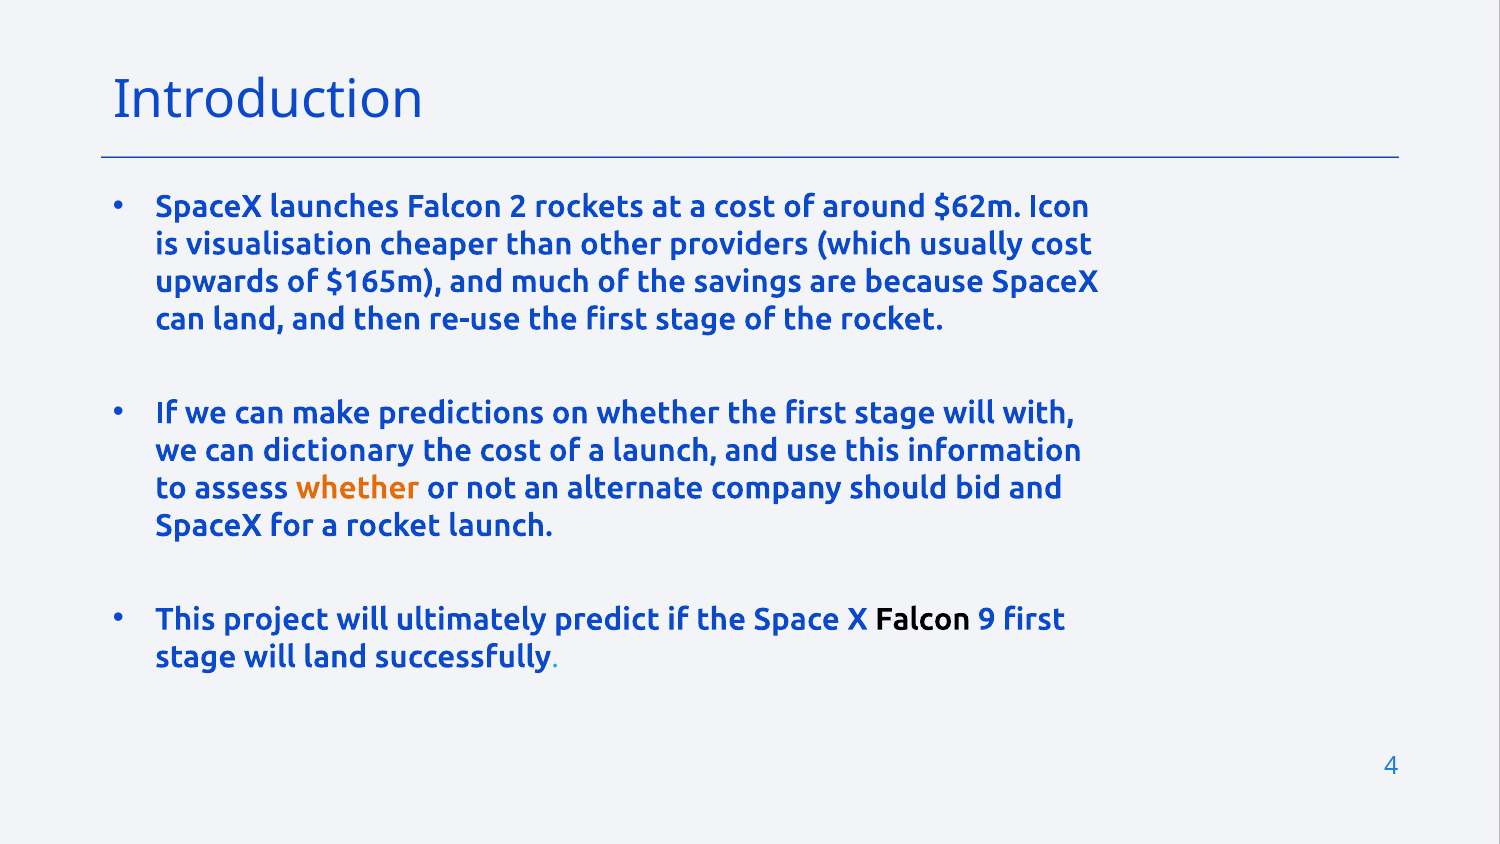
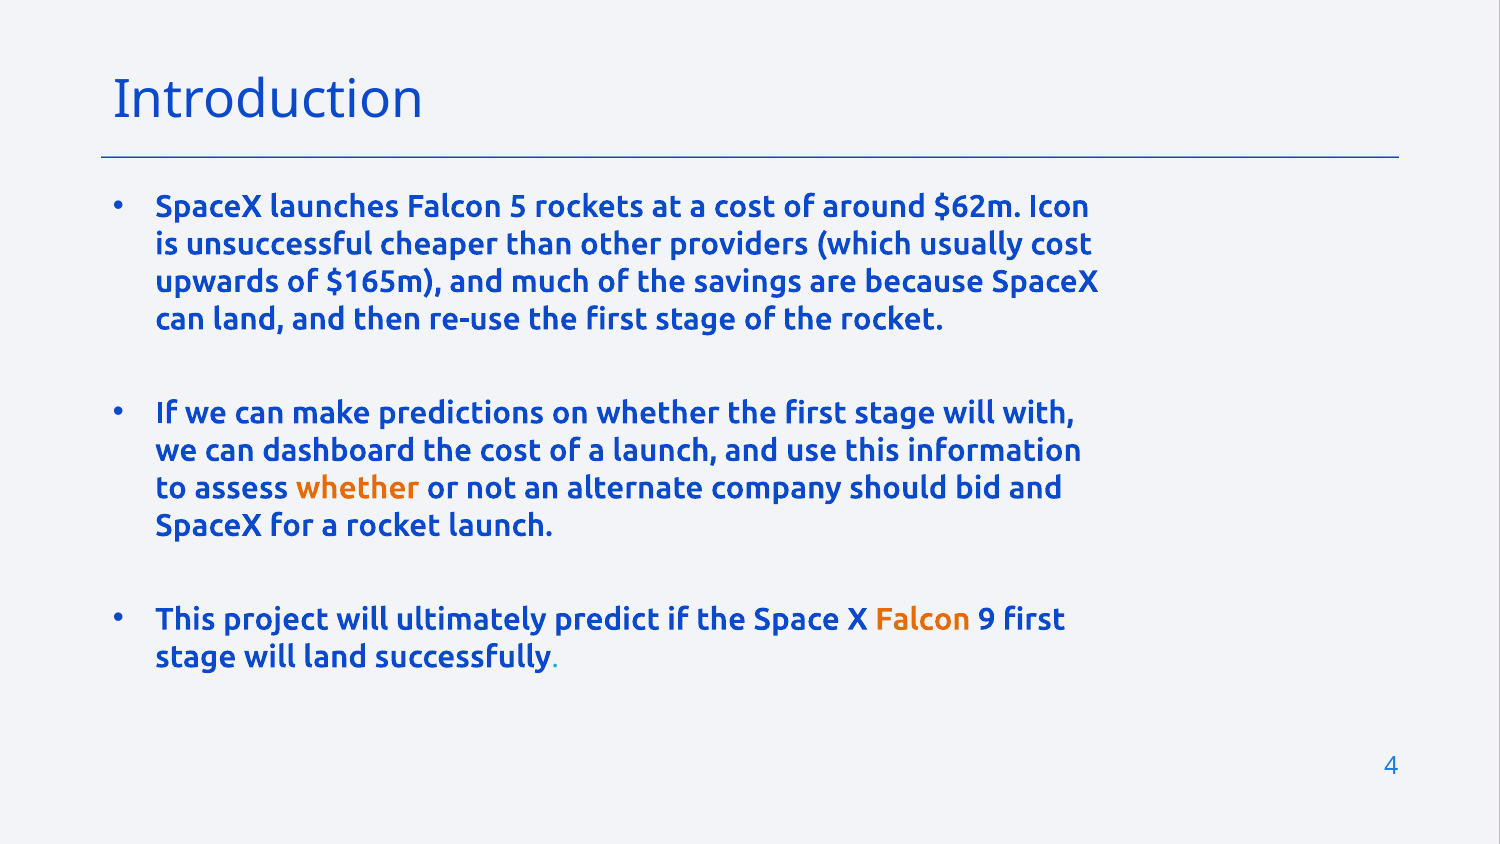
2: 2 -> 5
visualisation: visualisation -> unsuccessful
dictionary: dictionary -> dashboard
Falcon at (923, 619) colour: black -> orange
